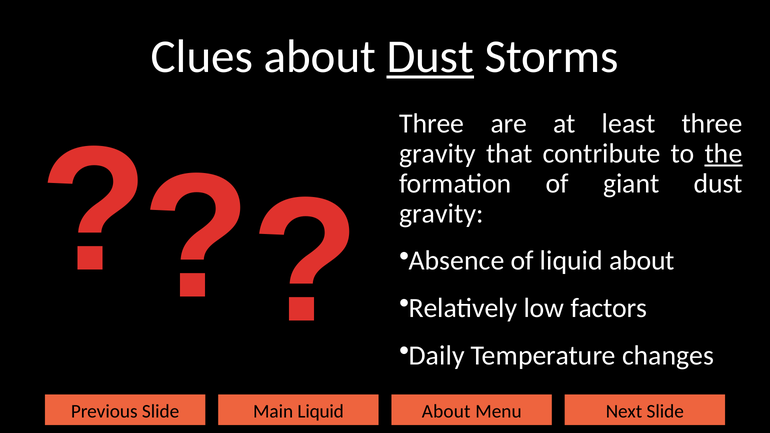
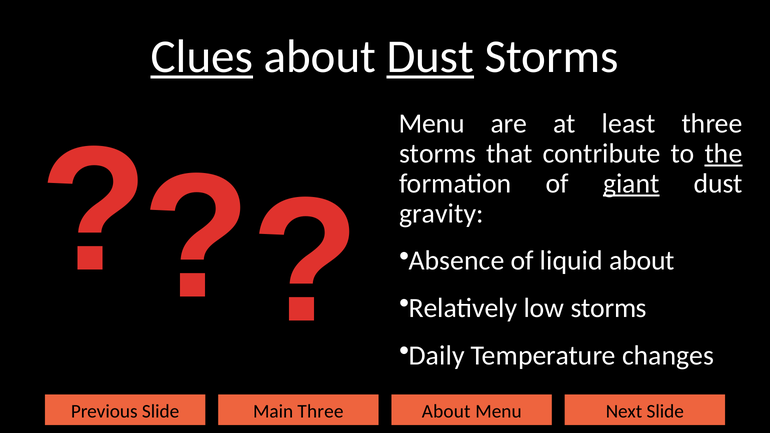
Clues underline: none -> present
Three at (432, 124): Three -> Menu
gravity at (438, 154): gravity -> storms
giant underline: none -> present
low factors: factors -> storms
Liquid at (321, 411): Liquid -> Three
